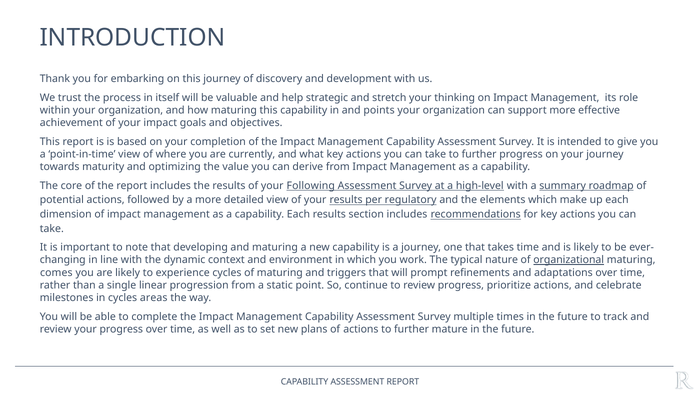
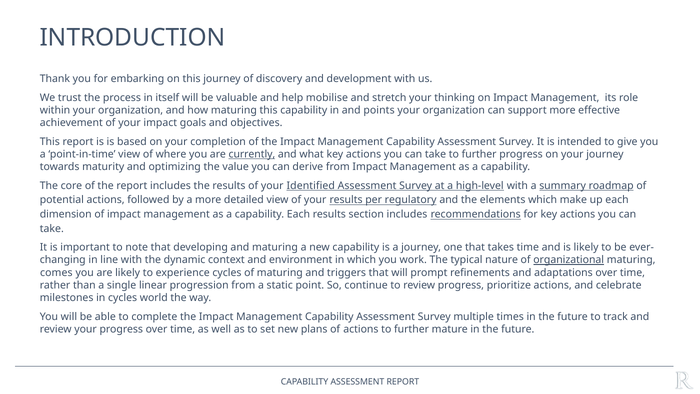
strategic: strategic -> mobilise
currently underline: none -> present
Following: Following -> Identified
areas: areas -> world
